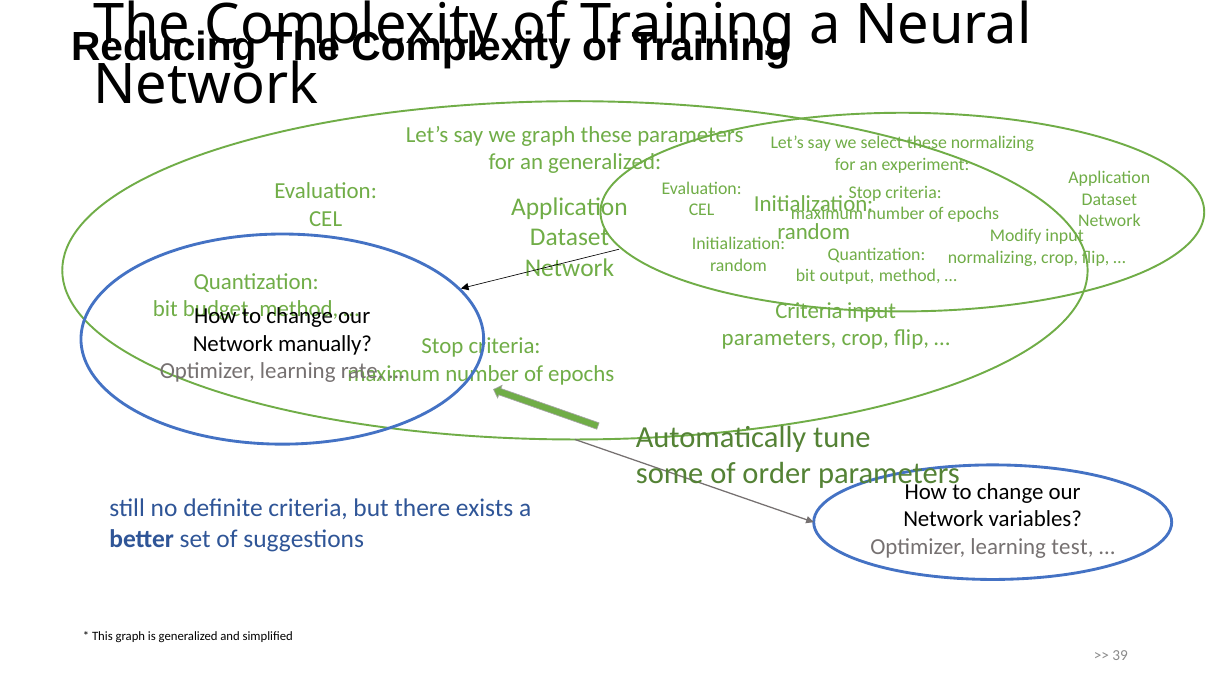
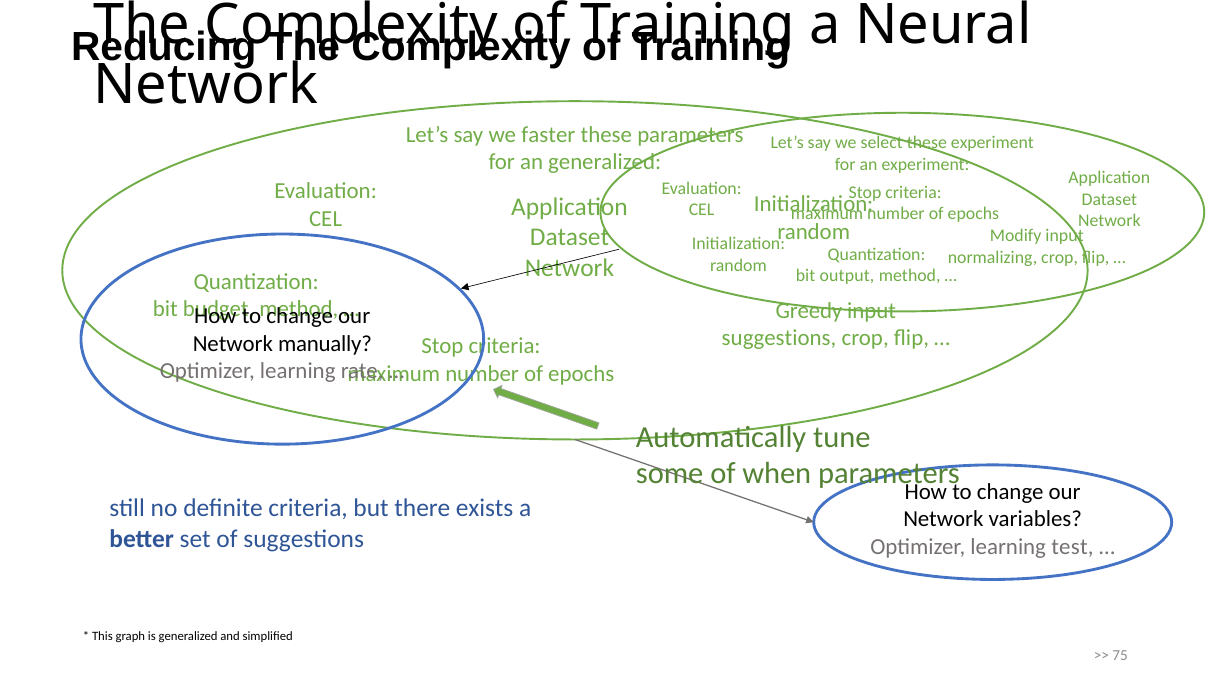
we graph: graph -> faster
these normalizing: normalizing -> experiment
Criteria at (809, 310): Criteria -> Greedy
parameters at (779, 338): parameters -> suggestions
order: order -> when
39: 39 -> 75
